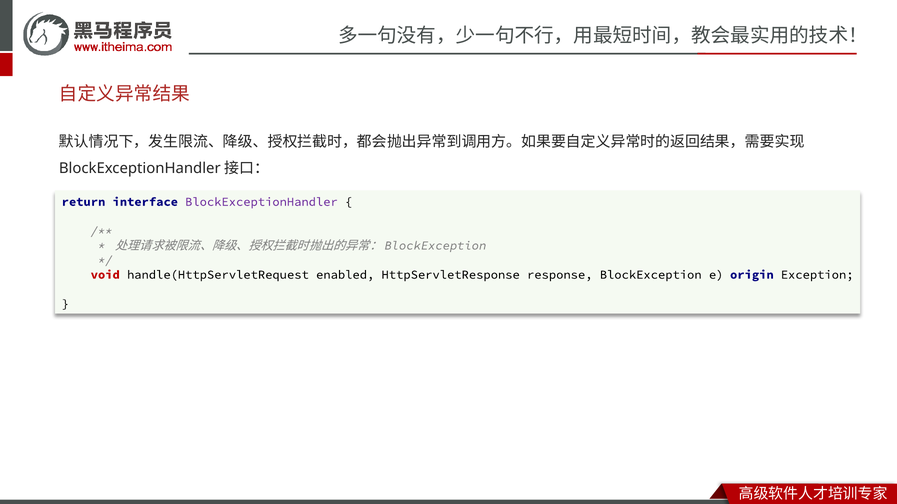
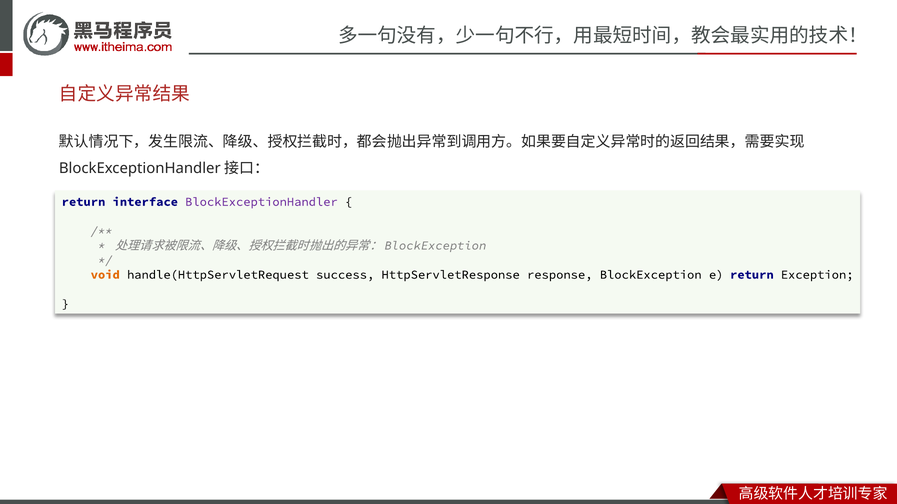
void colour: red -> orange
enabled: enabled -> success
e origin: origin -> return
